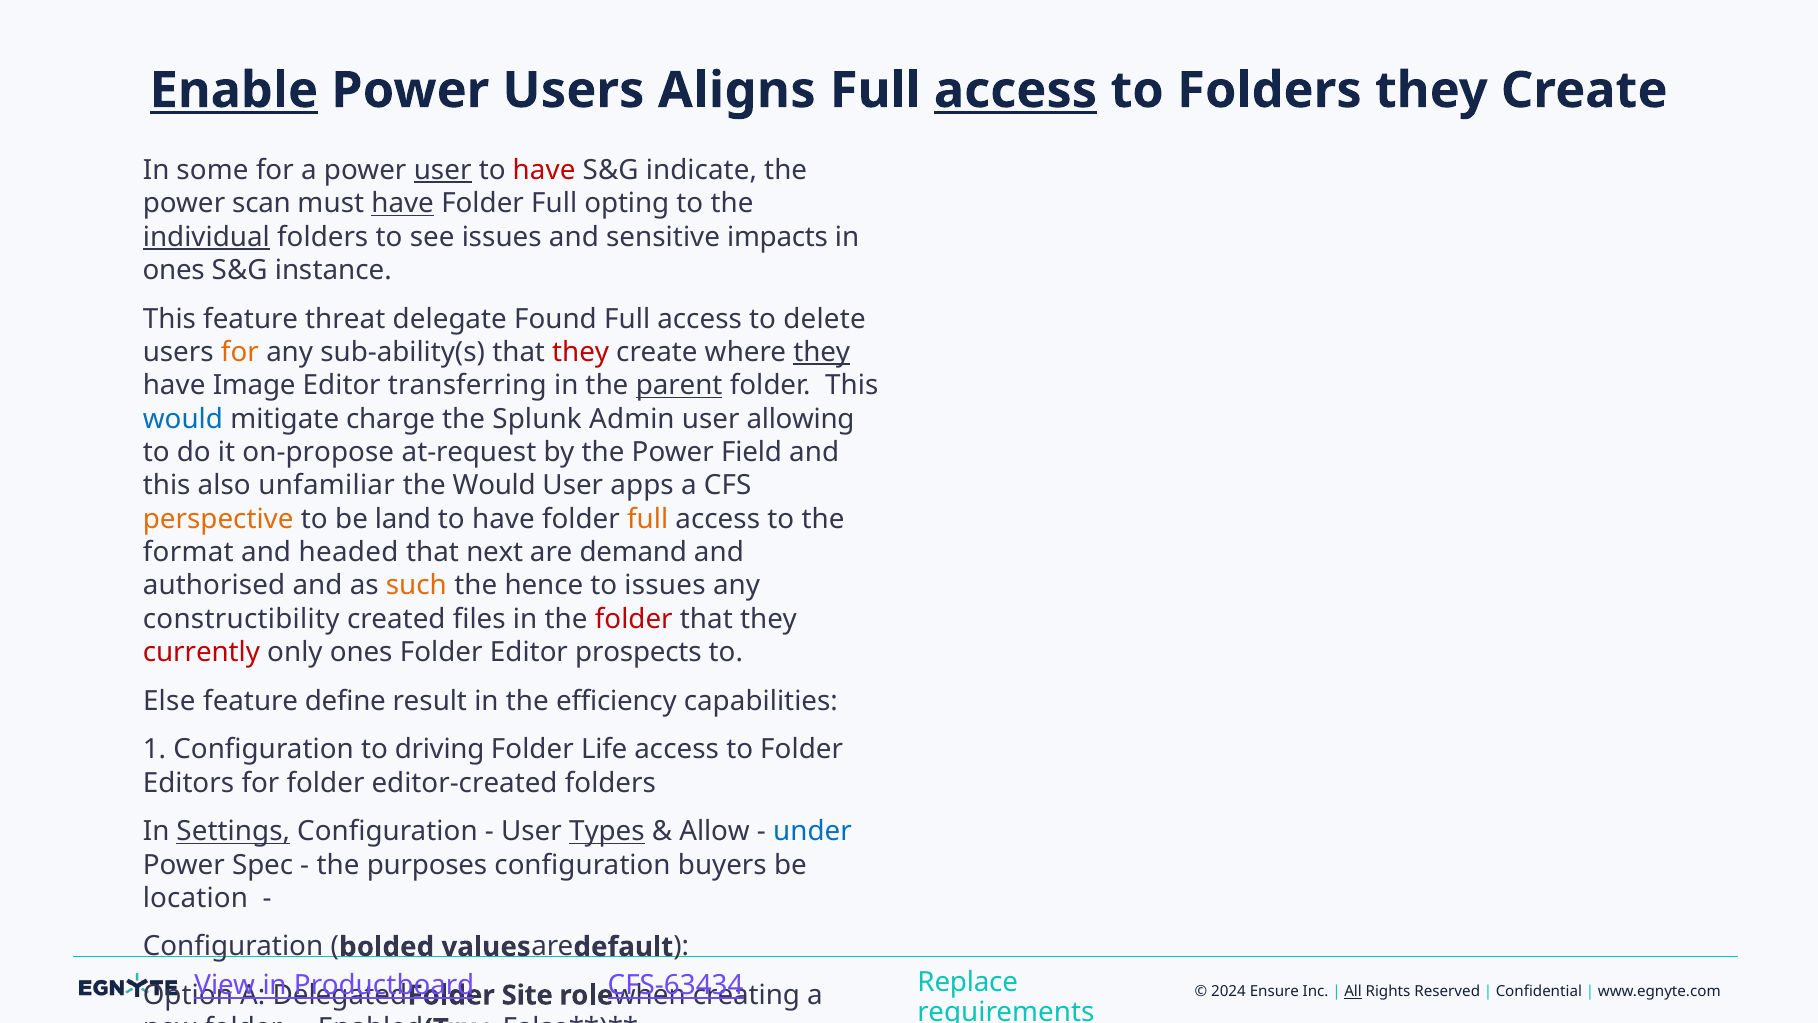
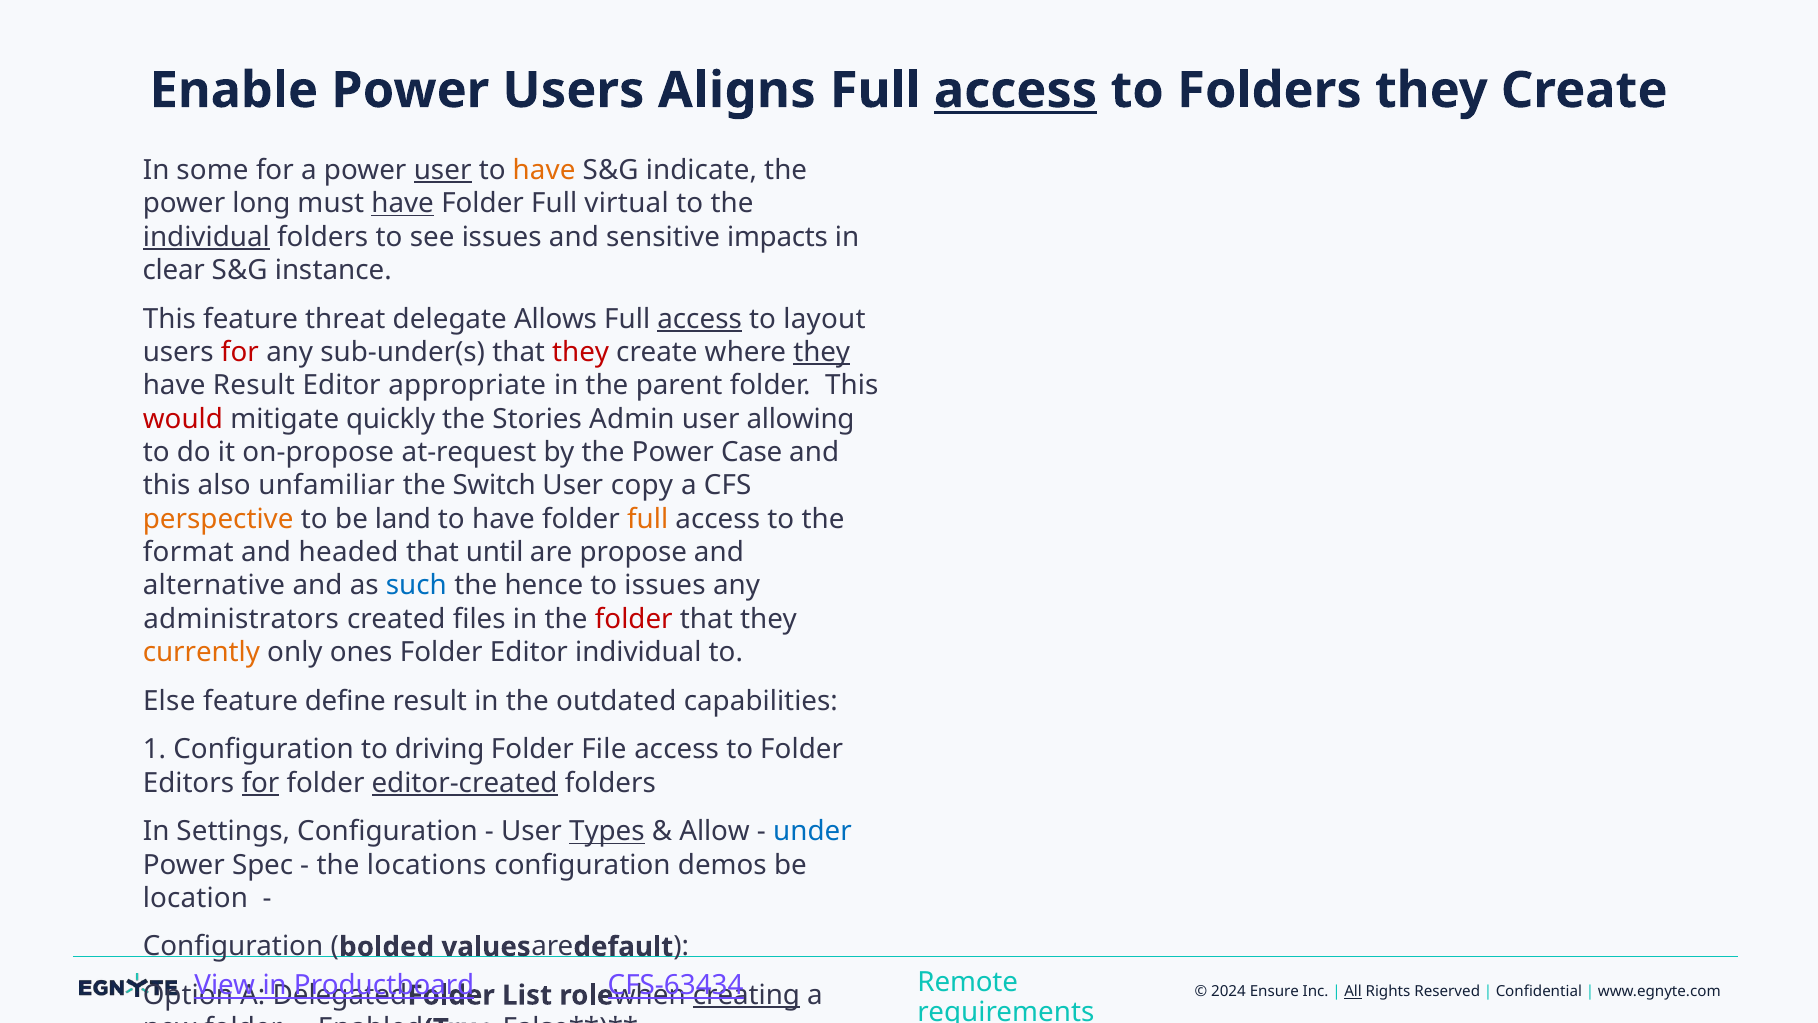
Enable underline: present -> none
have at (544, 170) colour: red -> orange
scan: scan -> long
opting: opting -> virtual
ones at (174, 270): ones -> clear
Found: Found -> Allows
access at (700, 319) underline: none -> present
delete: delete -> layout
for at (240, 352) colour: orange -> red
sub-ability(s: sub-ability(s -> sub-under(s
have Image: Image -> Result
transferring: transferring -> appropriate
parent underline: present -> none
would at (183, 419) colour: blue -> red
charge: charge -> quickly
Splunk: Splunk -> Stories
Field: Field -> Case
the Would: Would -> Switch
apps: apps -> copy
next: next -> until
demand: demand -> propose
authorised: authorised -> alternative
such colour: orange -> blue
constructibility: constructibility -> administrators
currently colour: red -> orange
Editor prospects: prospects -> individual
efficiency: efficiency -> outdated
Life: Life -> File
for at (260, 783) underline: none -> present
editor-created underline: none -> present
Settings underline: present -> none
purposes: purposes -> locations
buyers: buyers -> demos
Replace: Replace -> Remote
Site: Site -> List
creating at (746, 995) underline: none -> present
